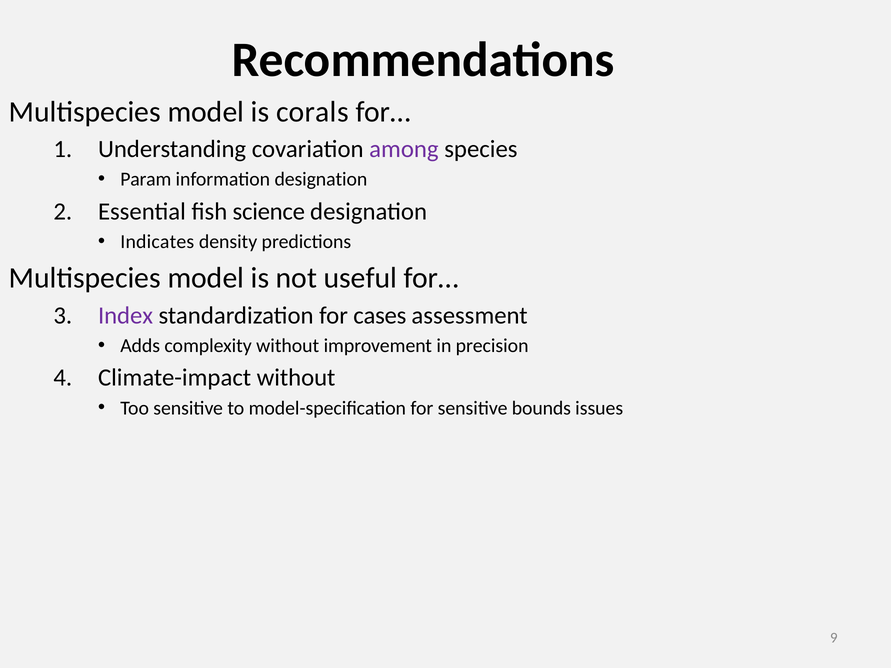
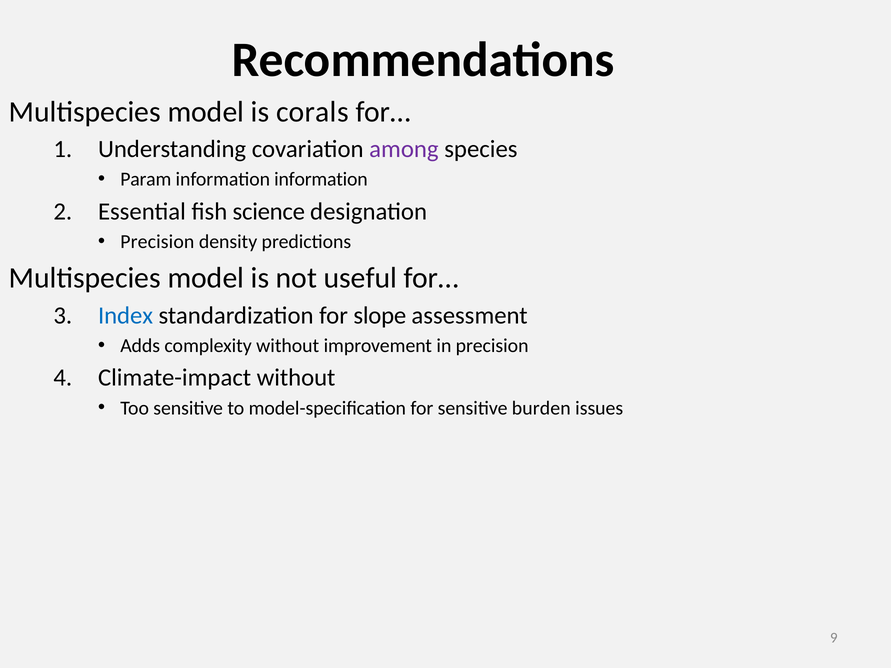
information designation: designation -> information
Indicates at (157, 242): Indicates -> Precision
Index colour: purple -> blue
cases: cases -> slope
bounds: bounds -> burden
